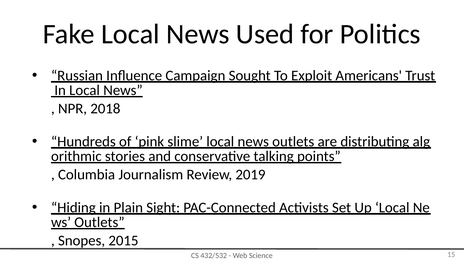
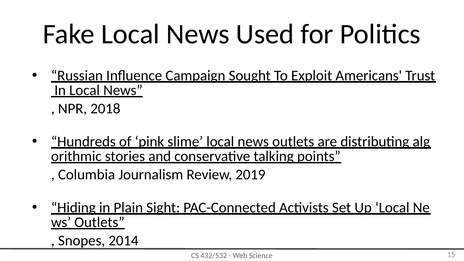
2015: 2015 -> 2014
